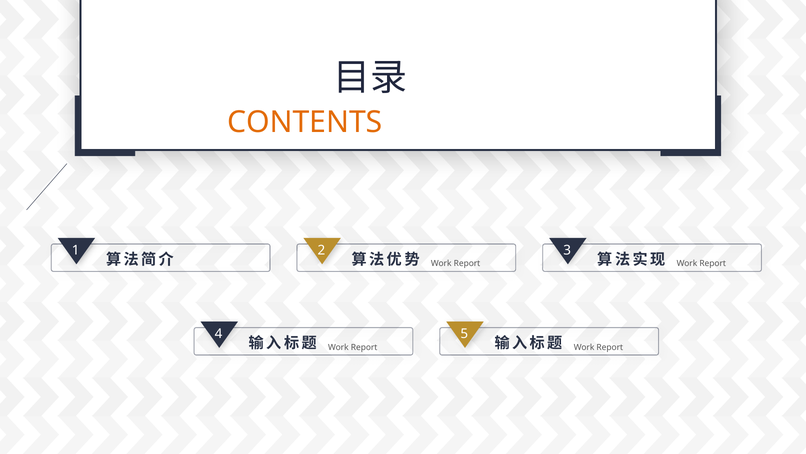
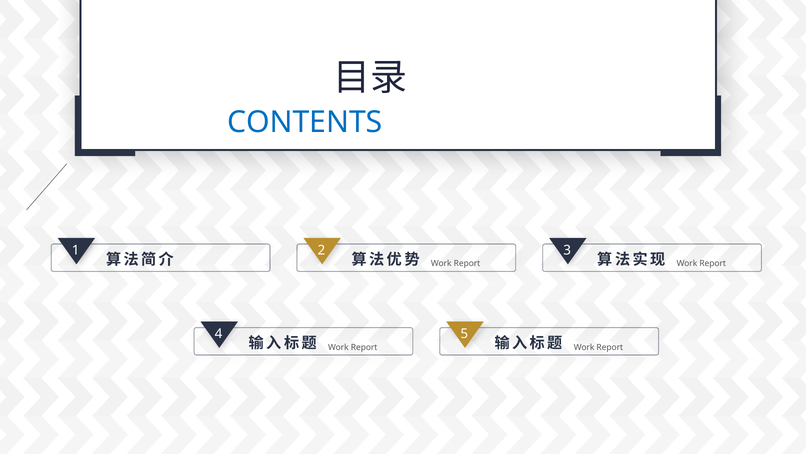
CONTENTS colour: orange -> blue
